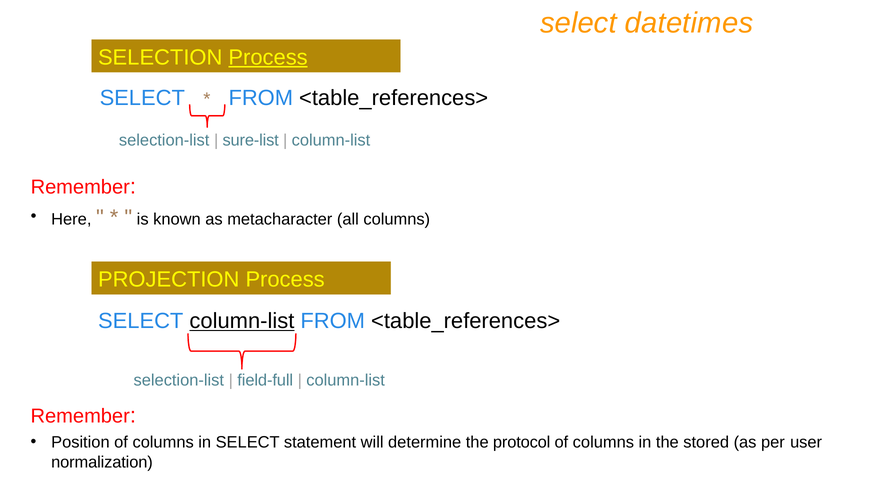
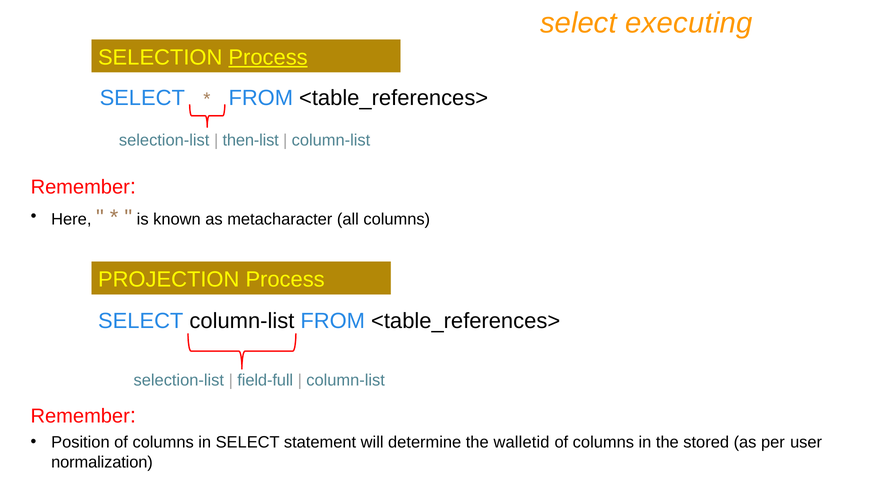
datetimes: datetimes -> executing
sure-list: sure-list -> then-list
column-list at (242, 321) underline: present -> none
protocol: protocol -> walletid
